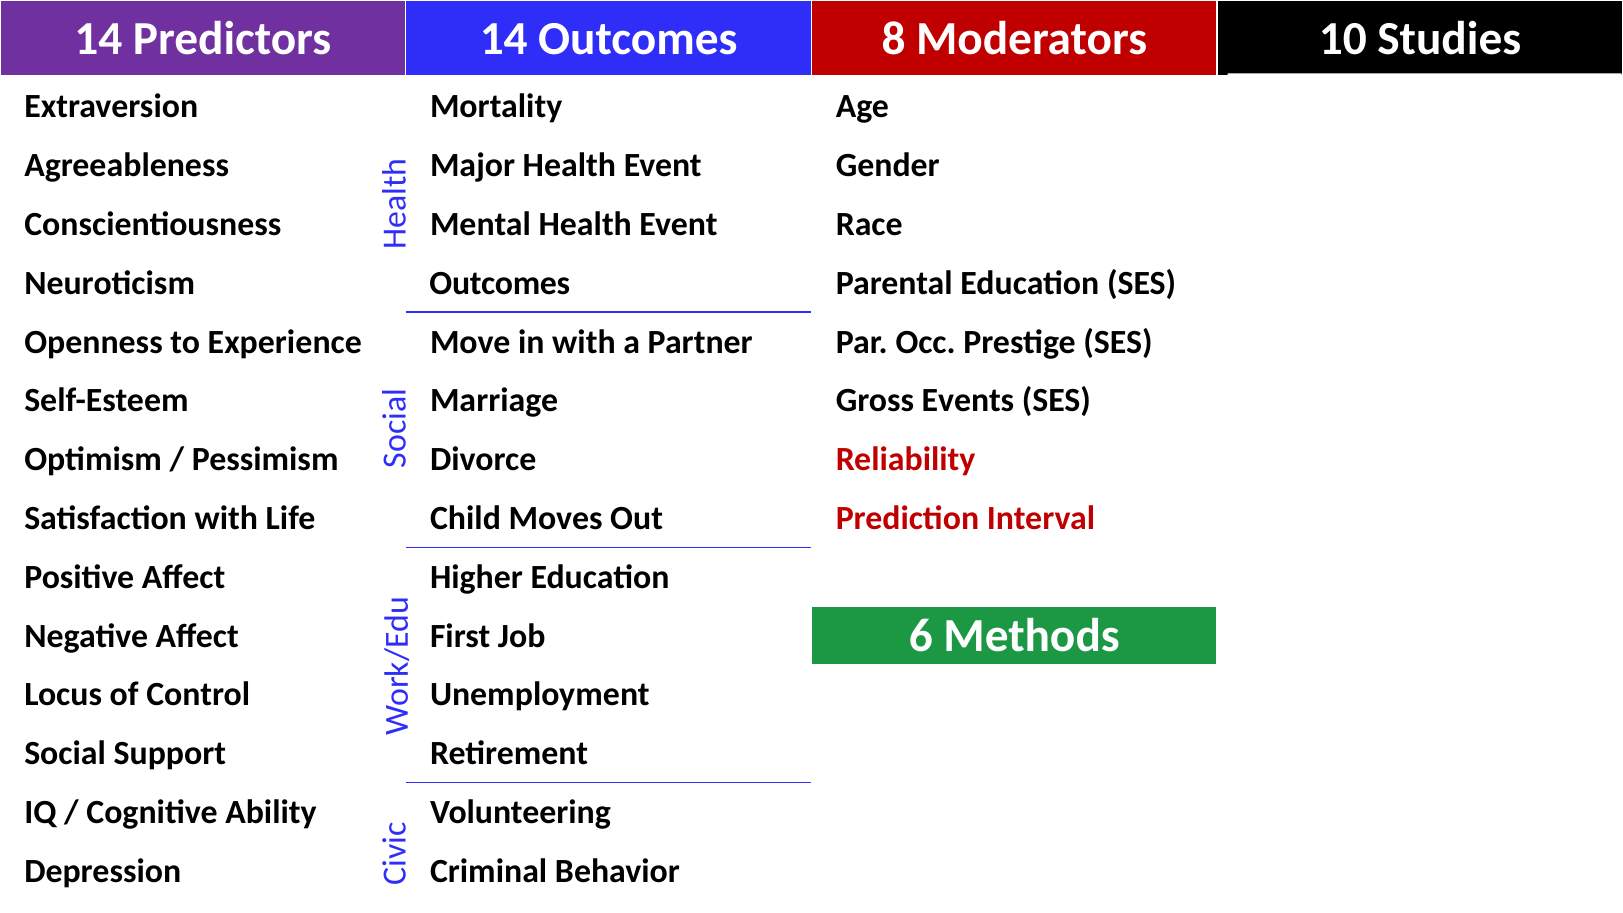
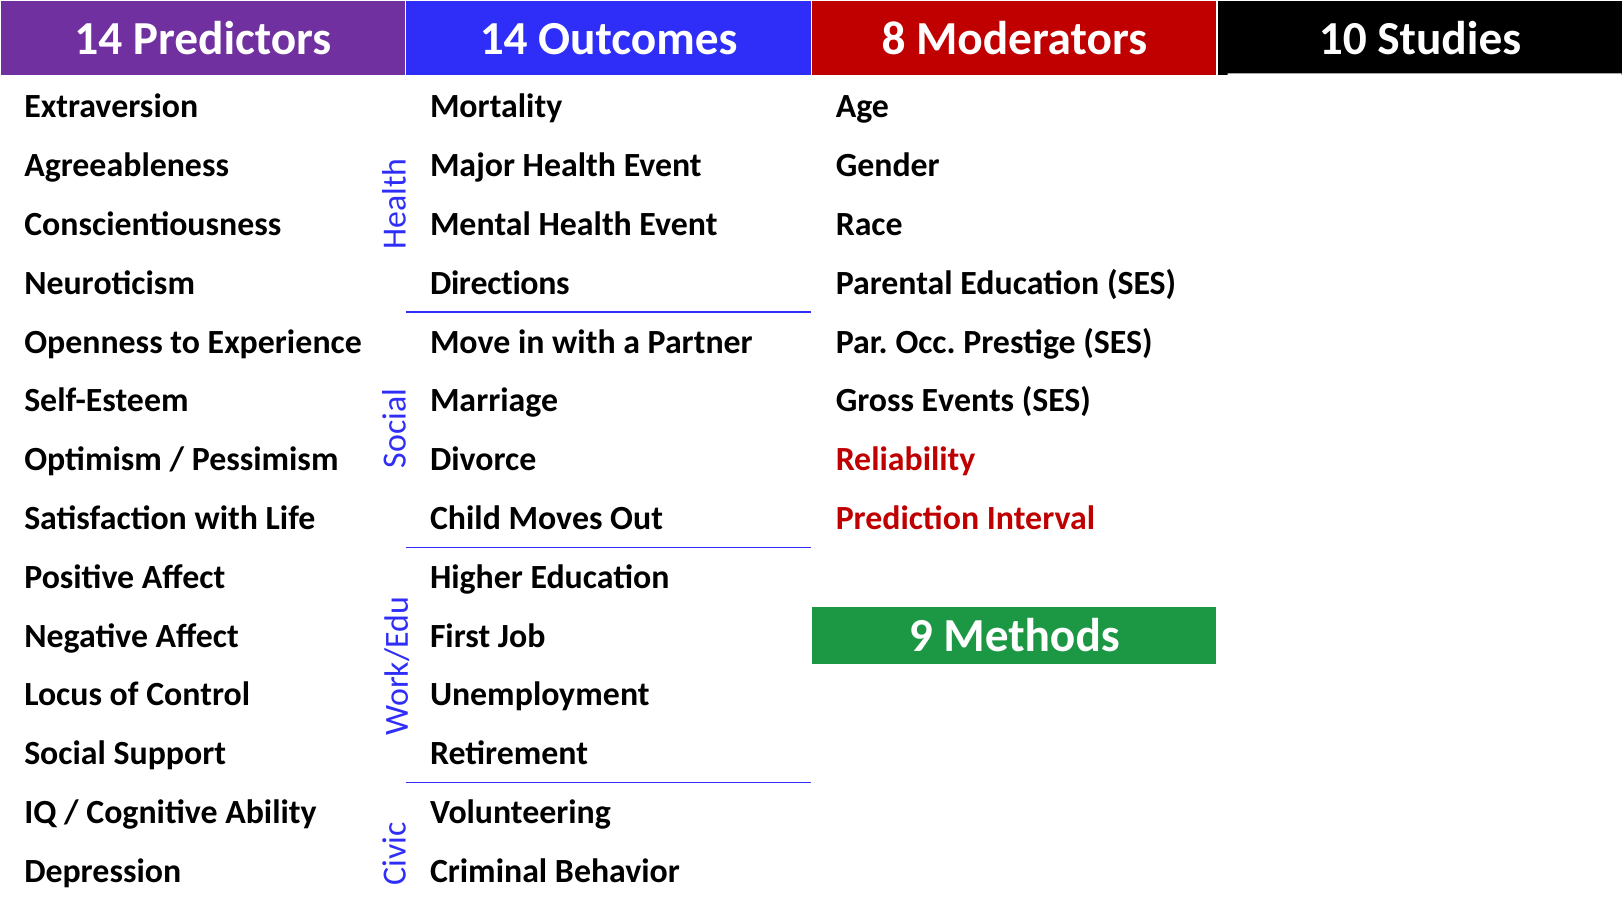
Neuroticism Outcomes: Outcomes -> Directions
6: 6 -> 9
